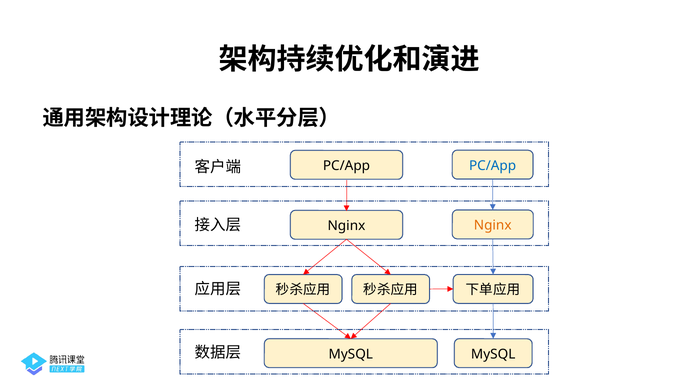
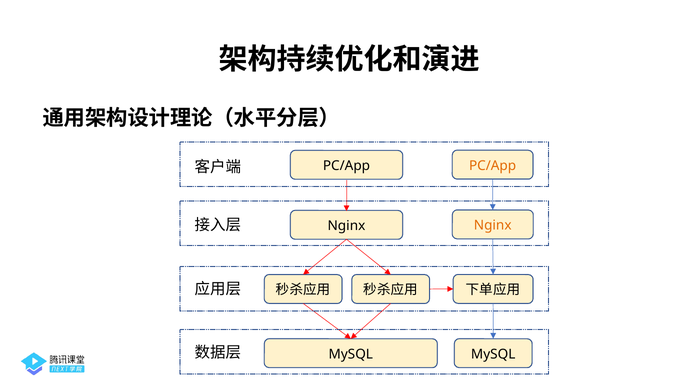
PC/App at (493, 166) colour: blue -> orange
